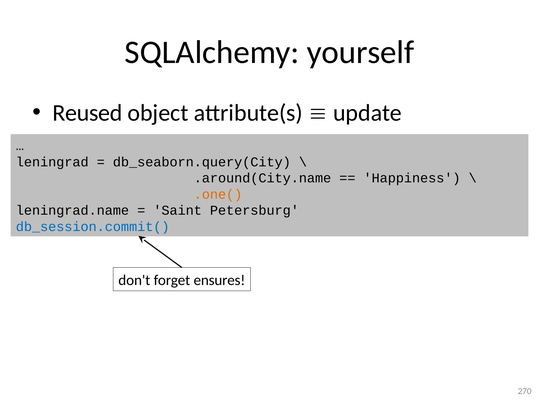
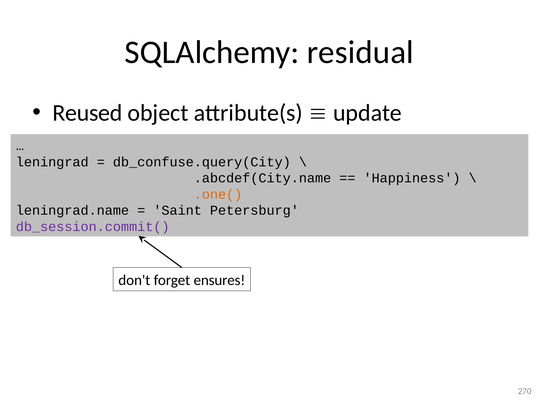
yourself: yourself -> residual
db_seaborn.query(City: db_seaborn.query(City -> db_confuse.query(City
.around(City.name: .around(City.name -> .abcdef(City.name
db_session.commit( colour: blue -> purple
